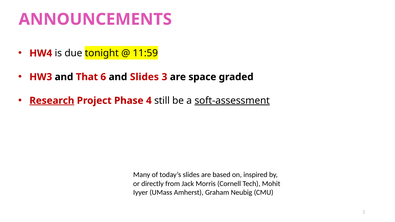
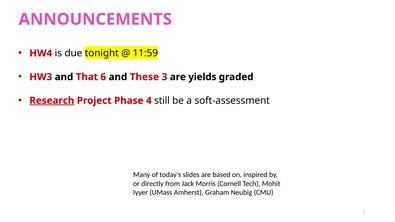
and Slides: Slides -> These
space: space -> yields
soft-assessment underline: present -> none
